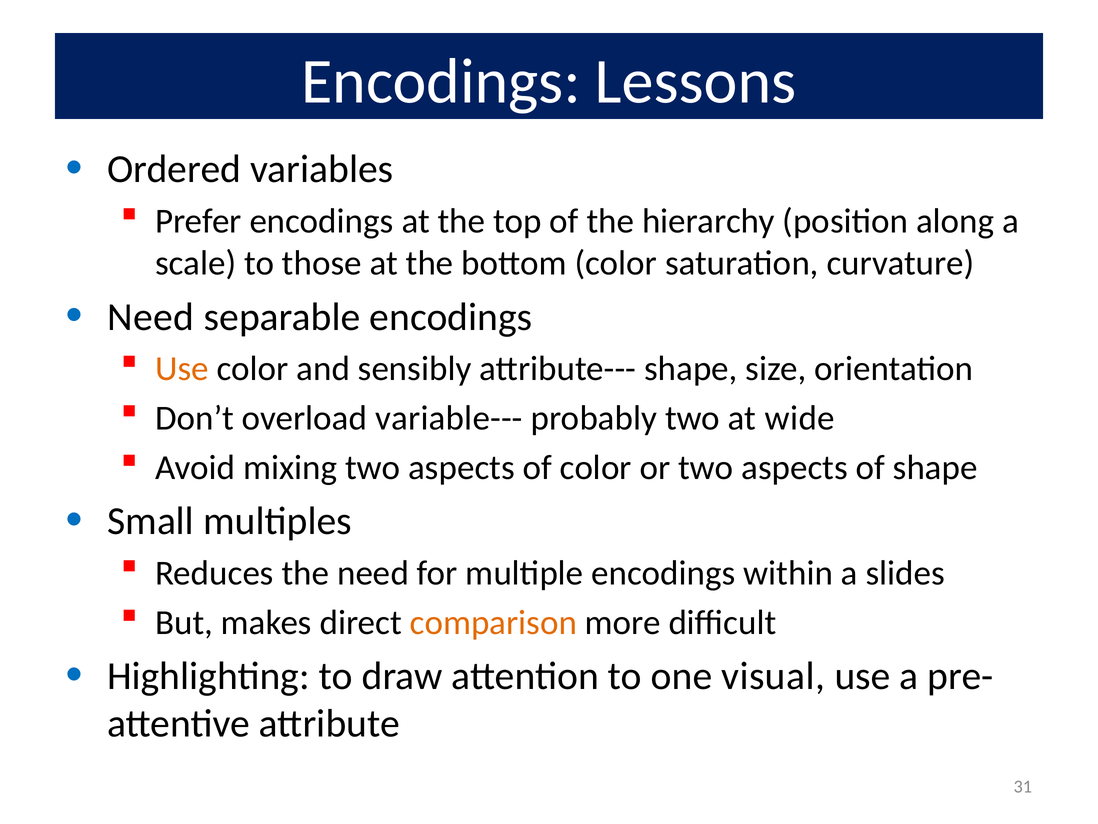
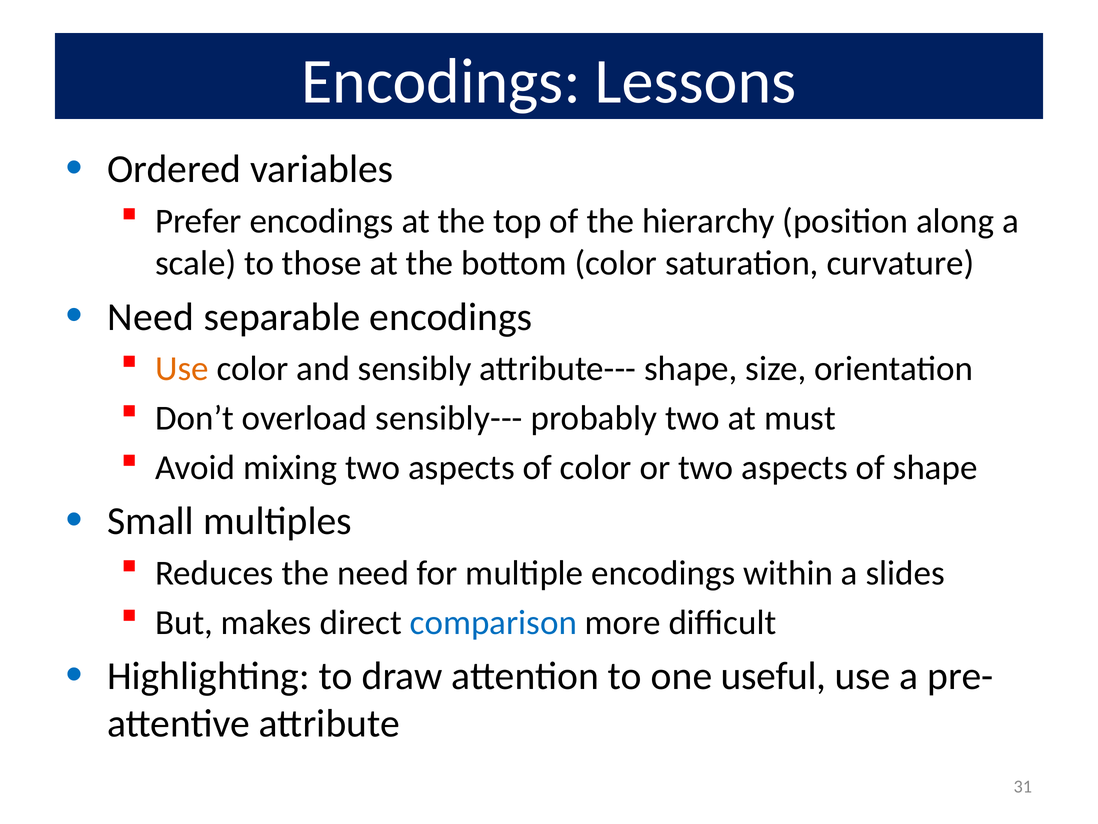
variable---: variable--- -> sensibly---
wide: wide -> must
comparison colour: orange -> blue
visual: visual -> useful
